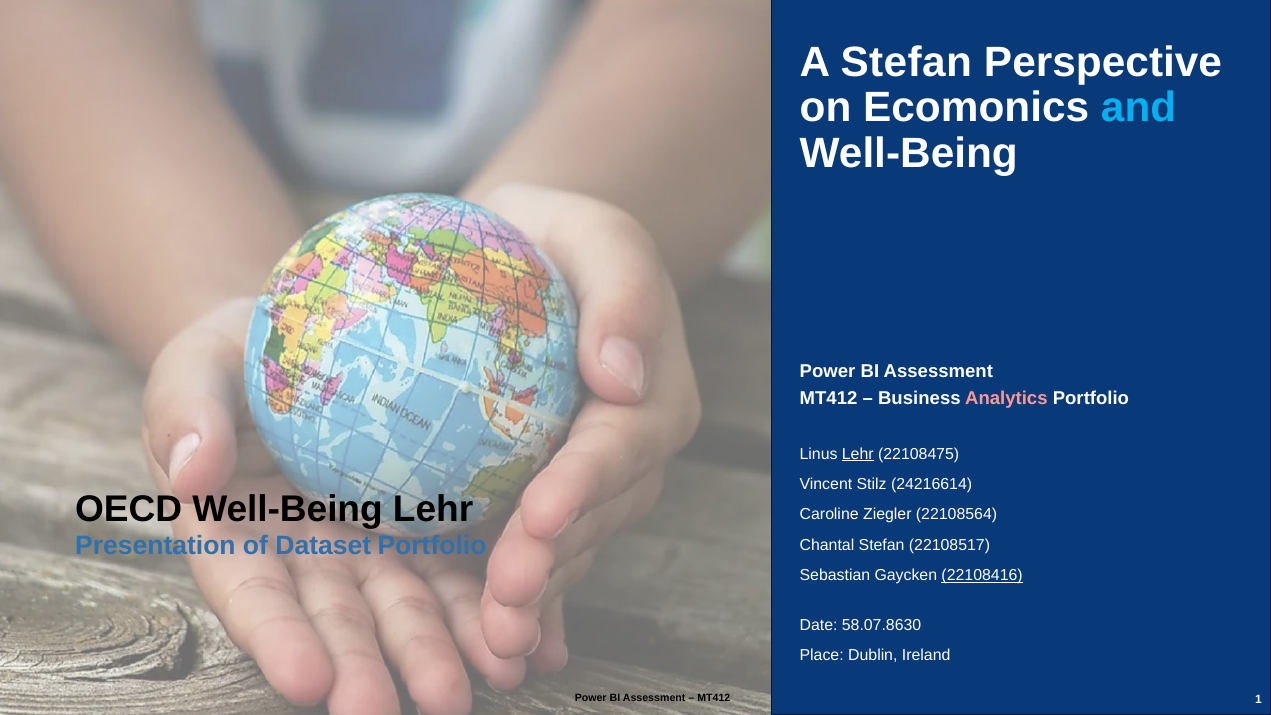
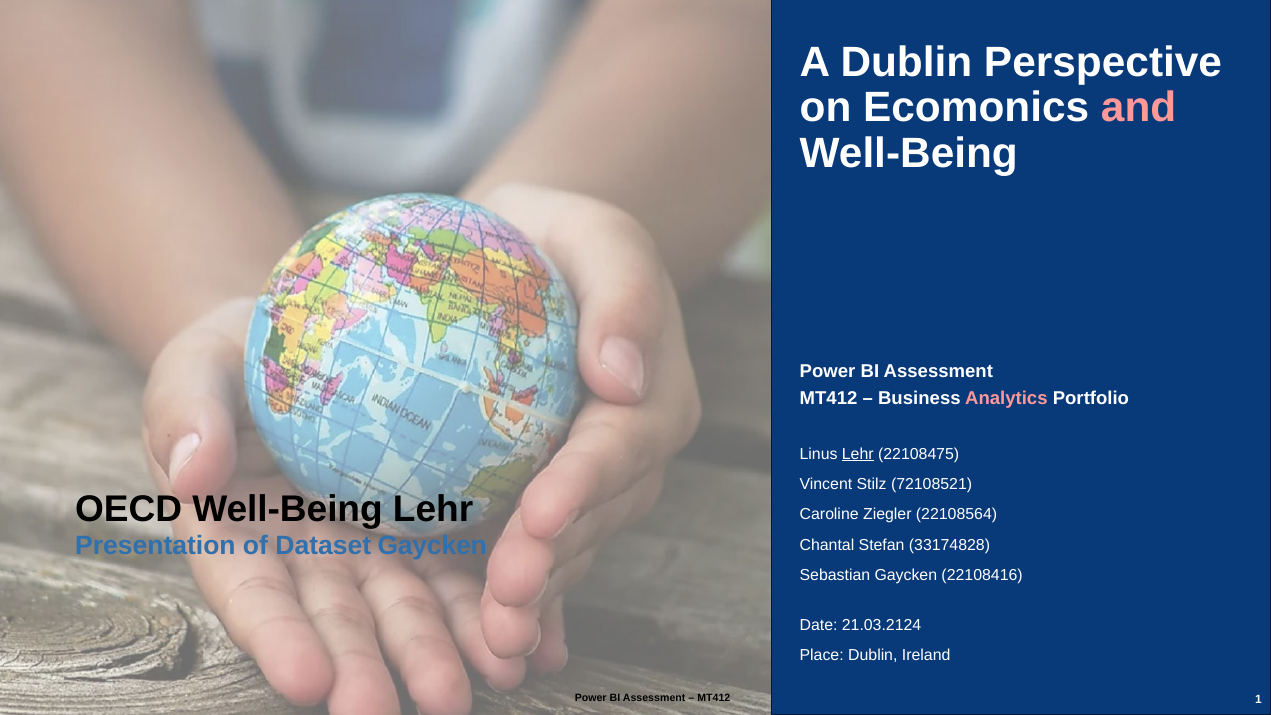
A Stefan: Stefan -> Dublin
and colour: light blue -> pink
24216614: 24216614 -> 72108521
Dataset Portfolio: Portfolio -> Gaycken
22108517: 22108517 -> 33174828
22108416 underline: present -> none
58.07.8630: 58.07.8630 -> 21.03.2124
